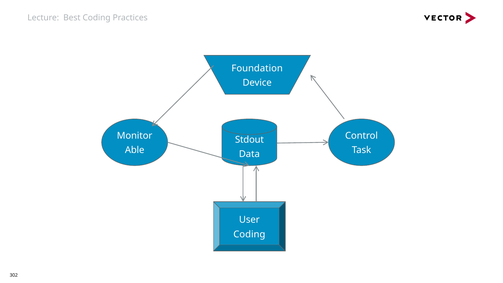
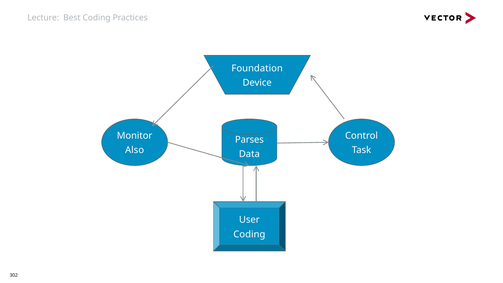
Stdout: Stdout -> Parses
Able: Able -> Also
